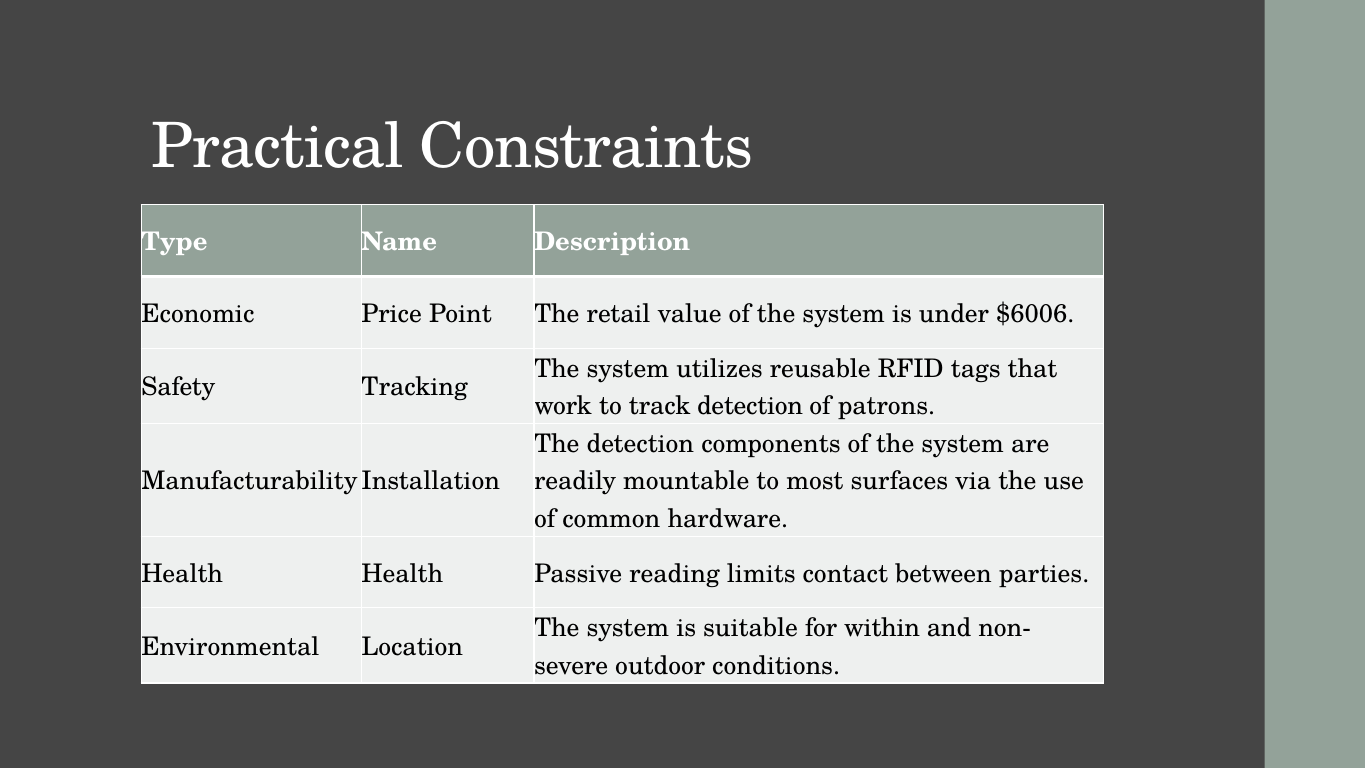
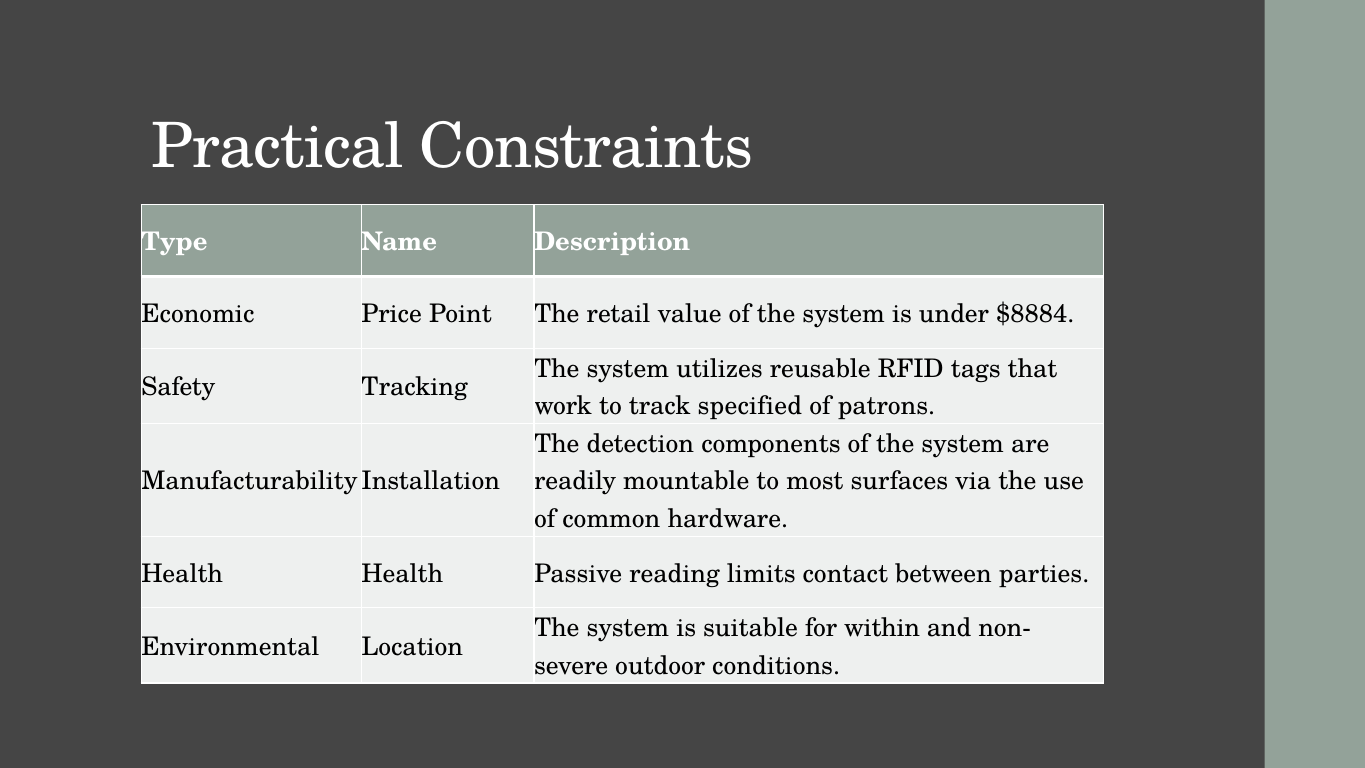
$6006: $6006 -> $8884
track detection: detection -> specified
